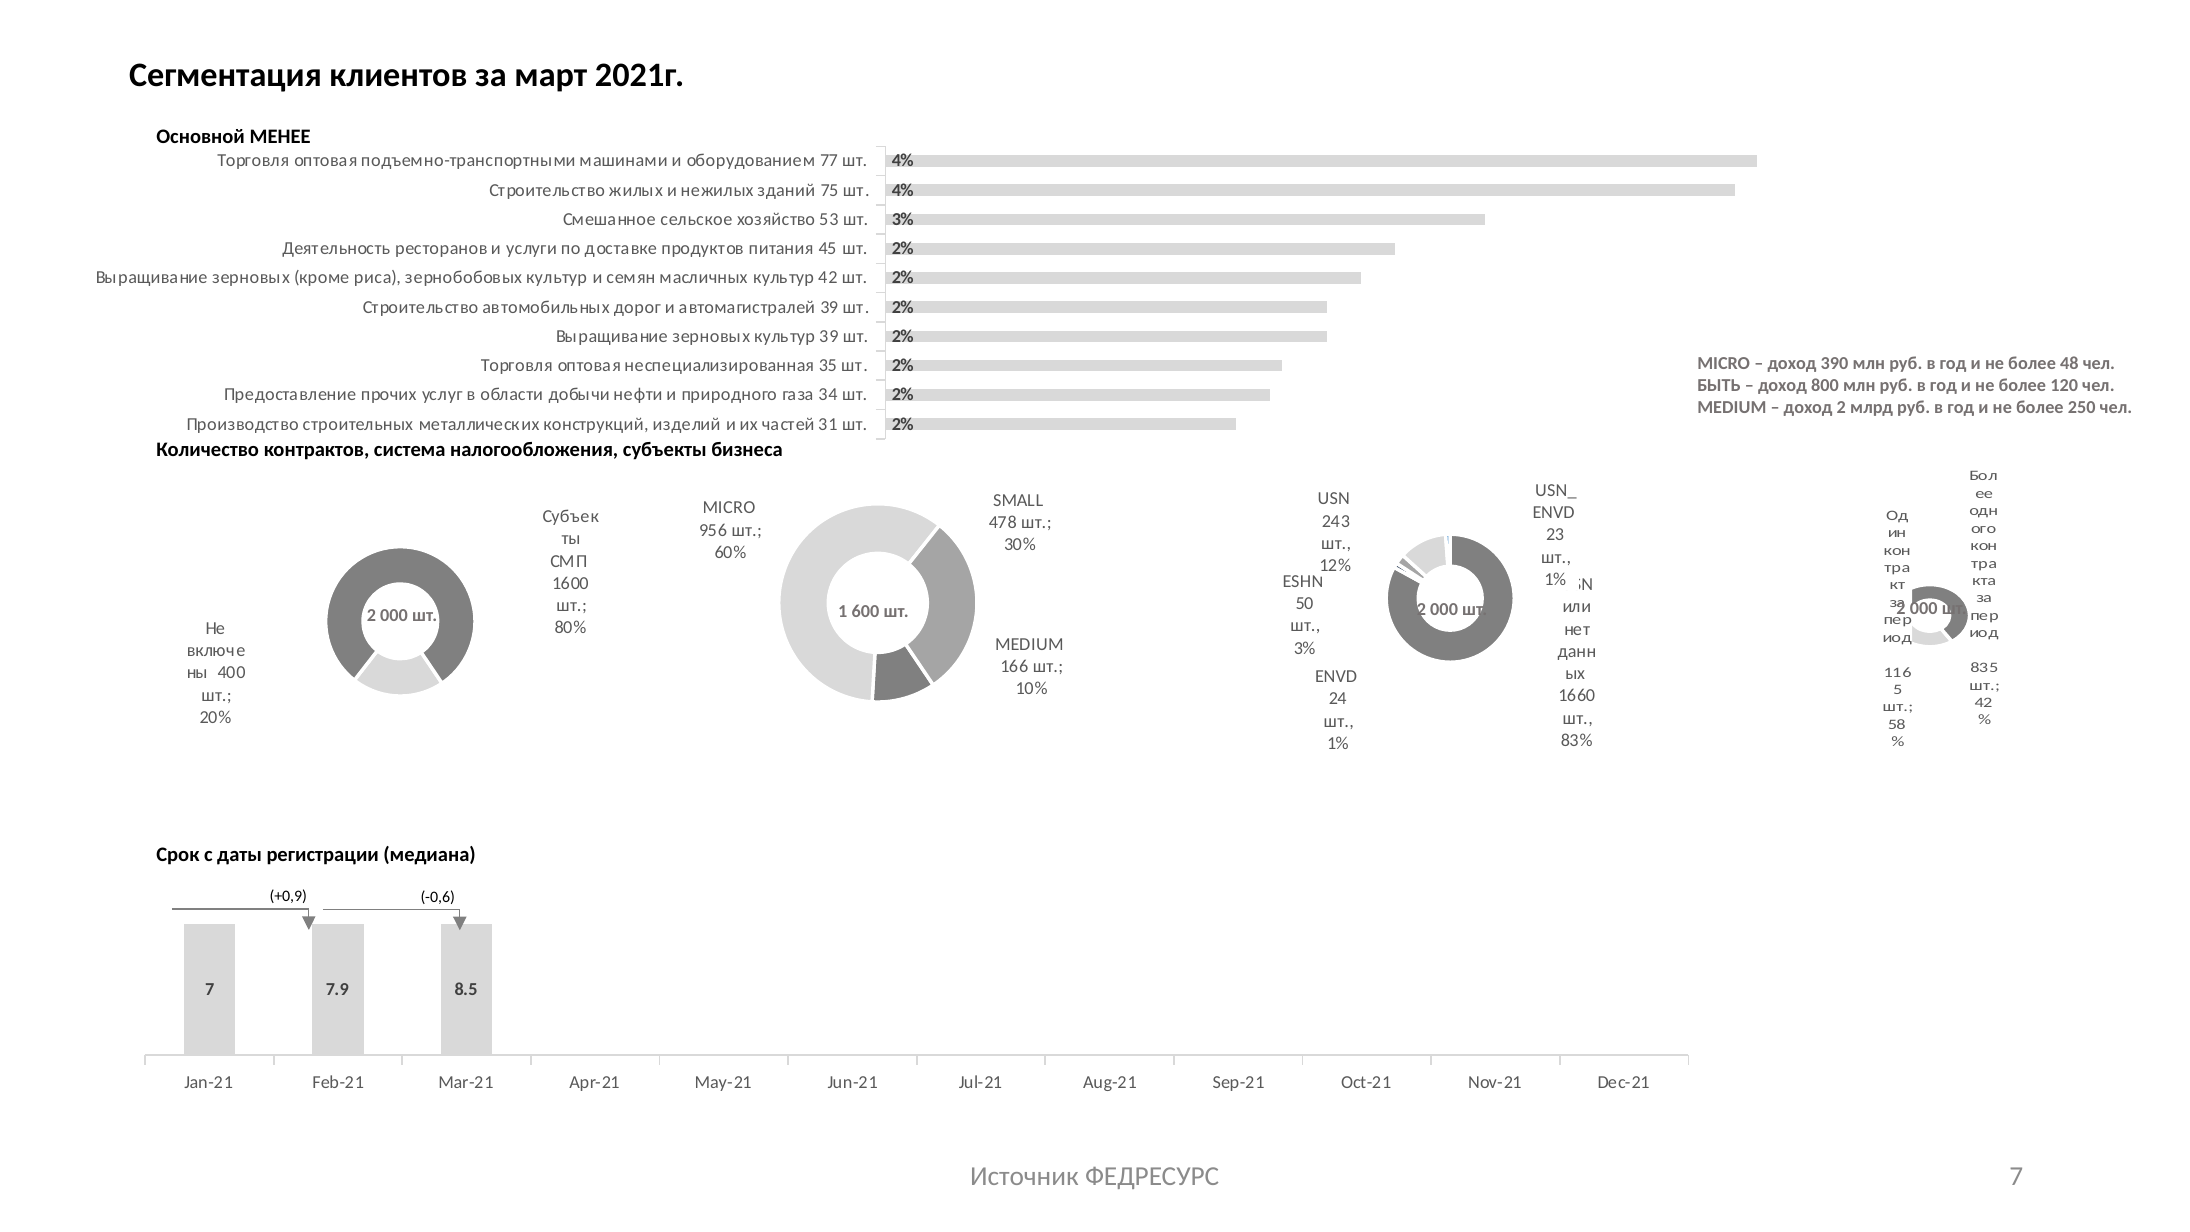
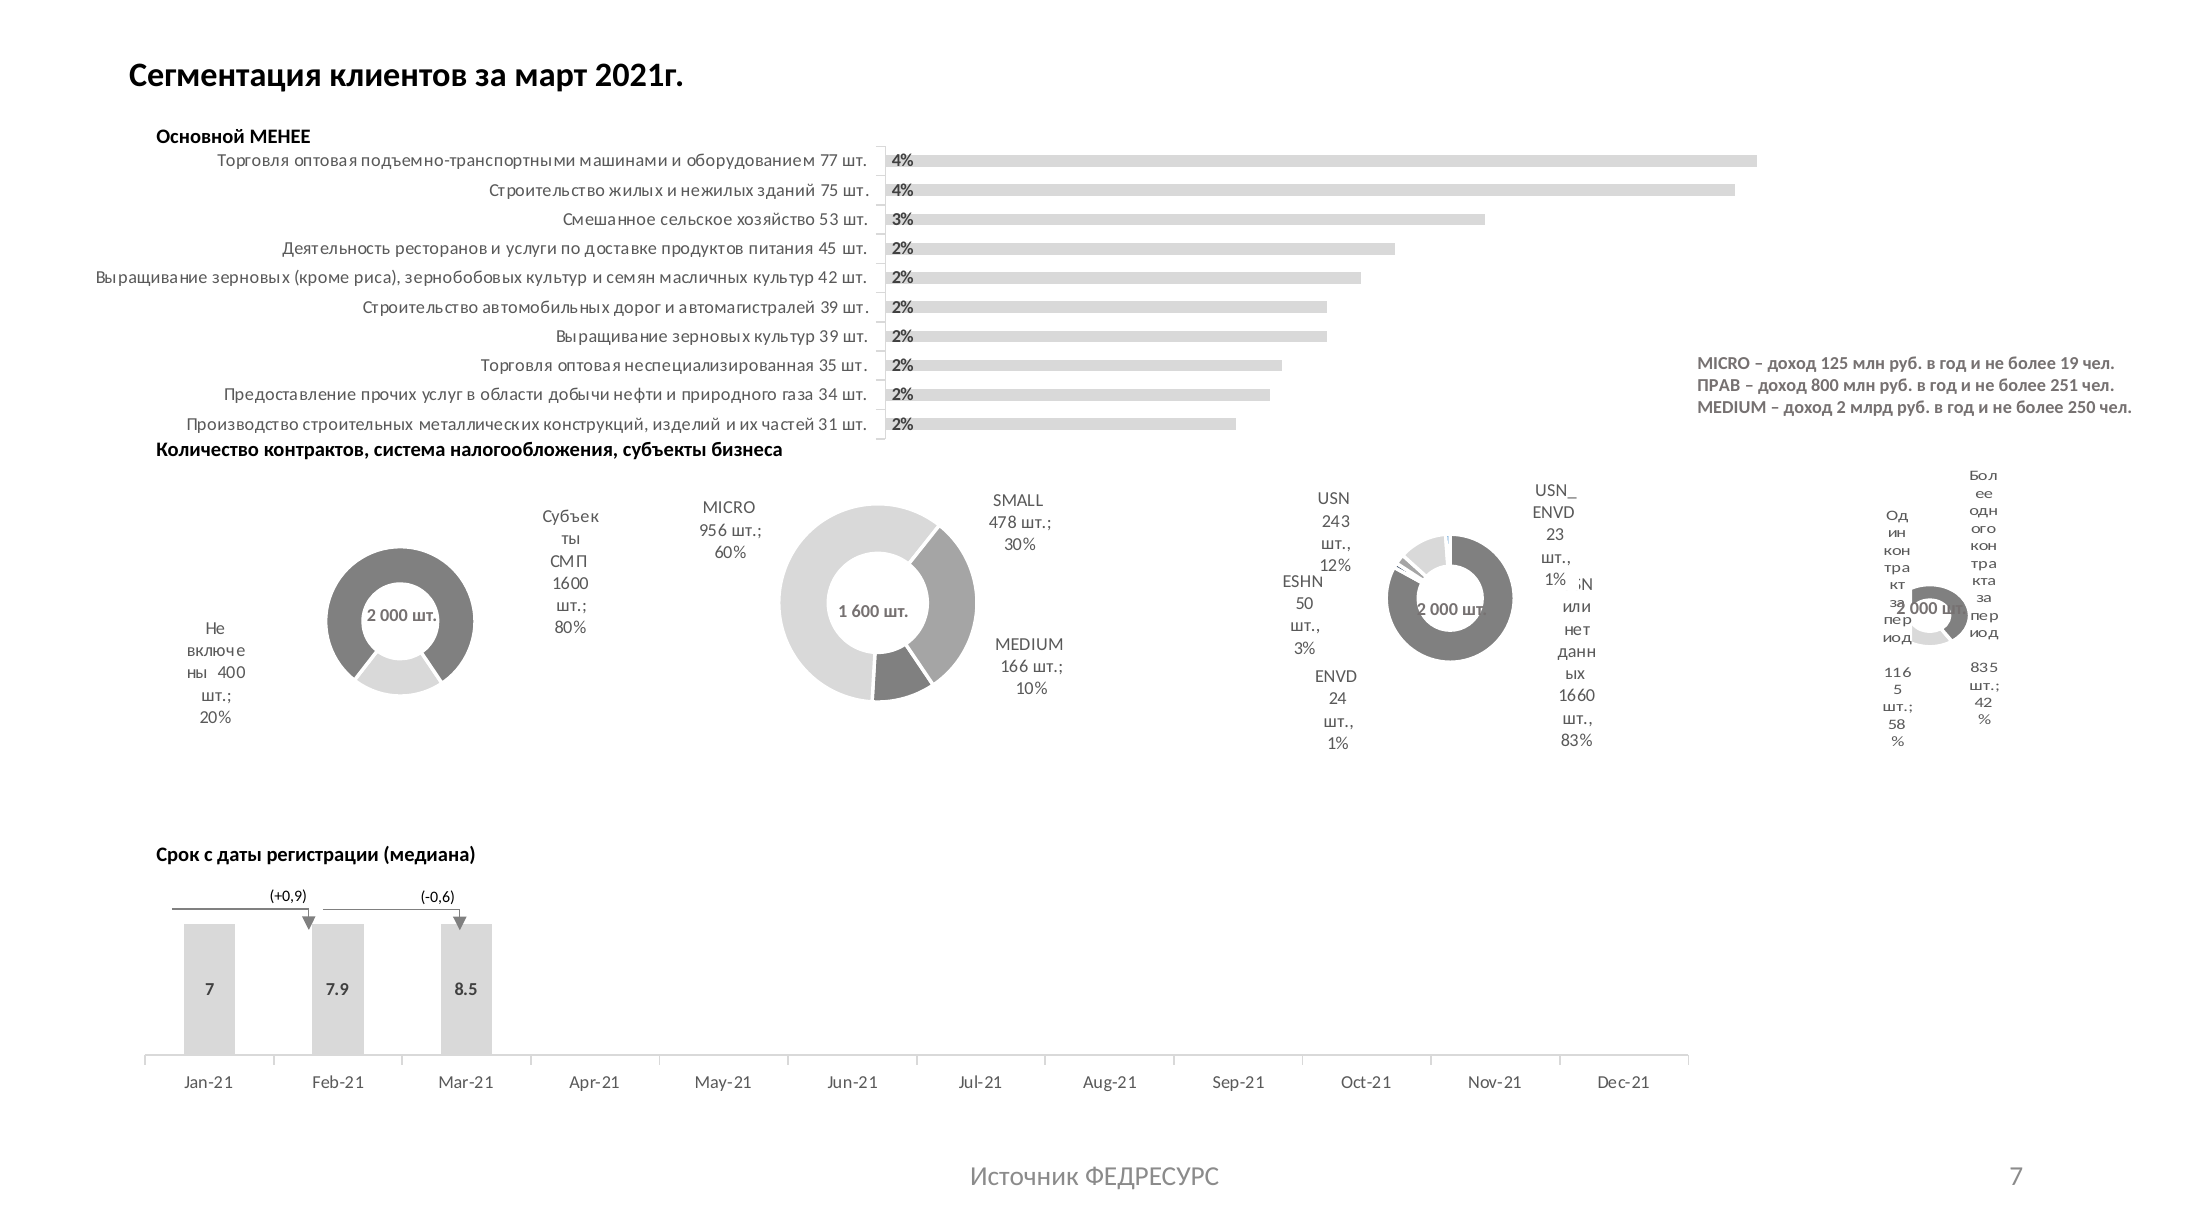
390: 390 -> 125
48: 48 -> 19
БЫТЬ: БЫТЬ -> ПРАВ
120: 120 -> 251
